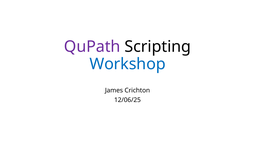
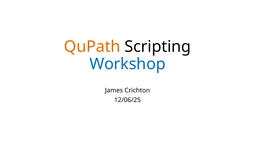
QuPath colour: purple -> orange
